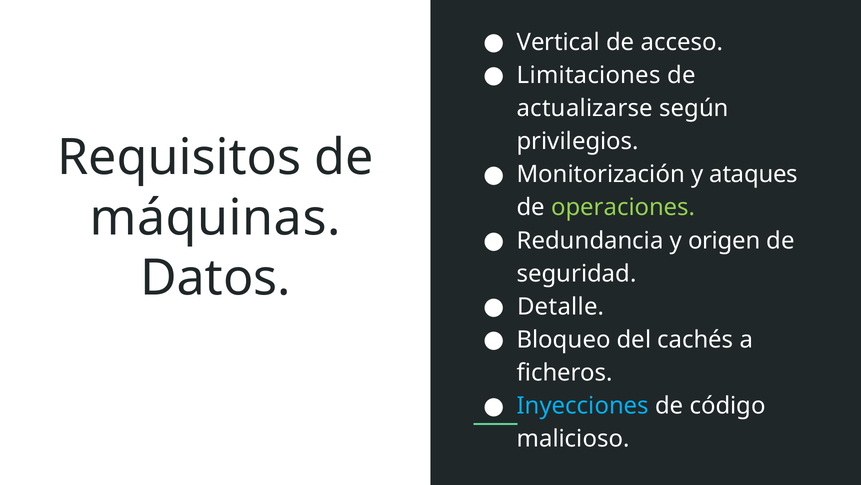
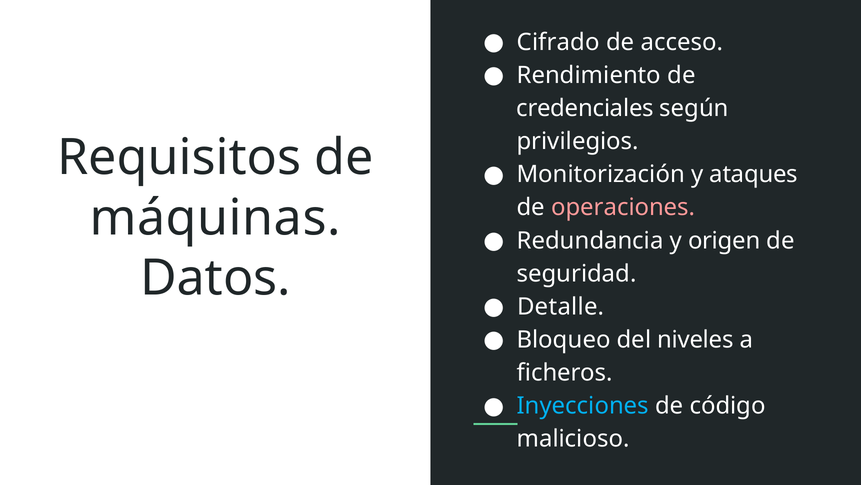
Vertical: Vertical -> Cifrado
Limitaciones: Limitaciones -> Rendimiento
actualizarse: actualizarse -> credenciales
operaciones colour: light green -> pink
cachés: cachés -> niveles
